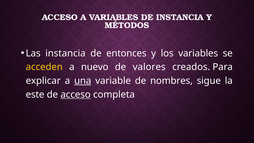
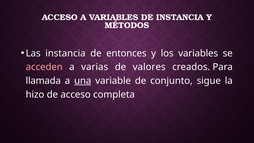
acceden colour: yellow -> pink
nuevo: nuevo -> varias
explicar: explicar -> llamada
nombres: nombres -> conjunto
este: este -> hizo
acceso at (76, 94) underline: present -> none
